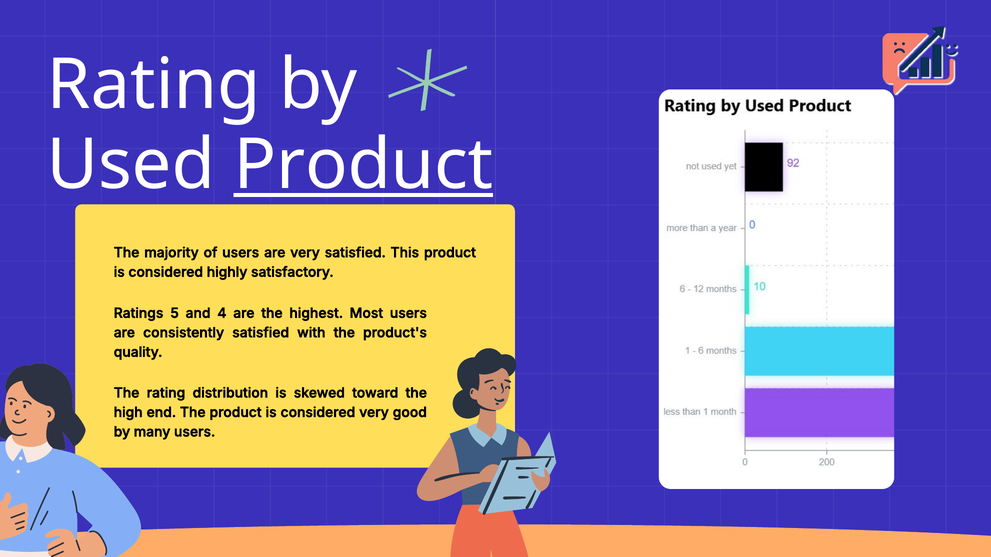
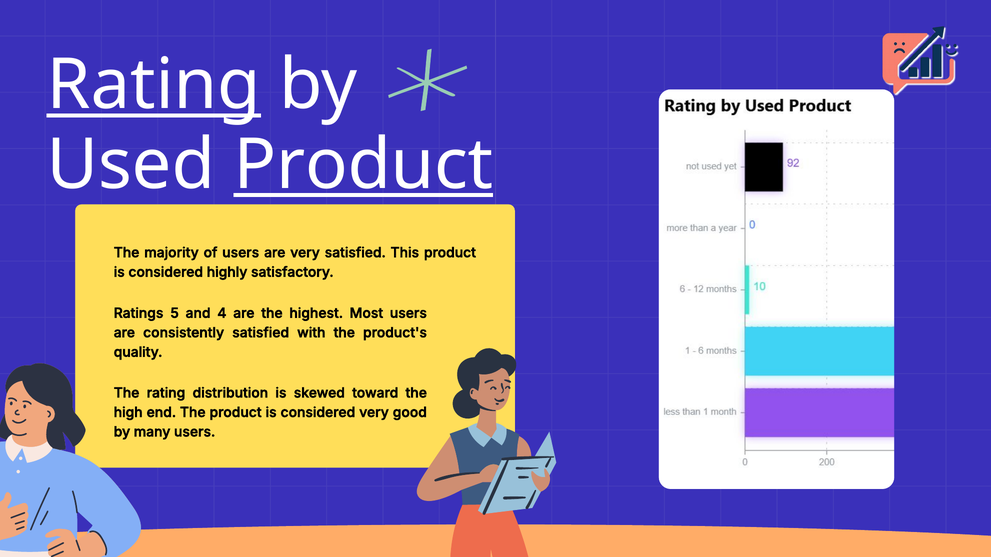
Rating at (154, 85) underline: none -> present
